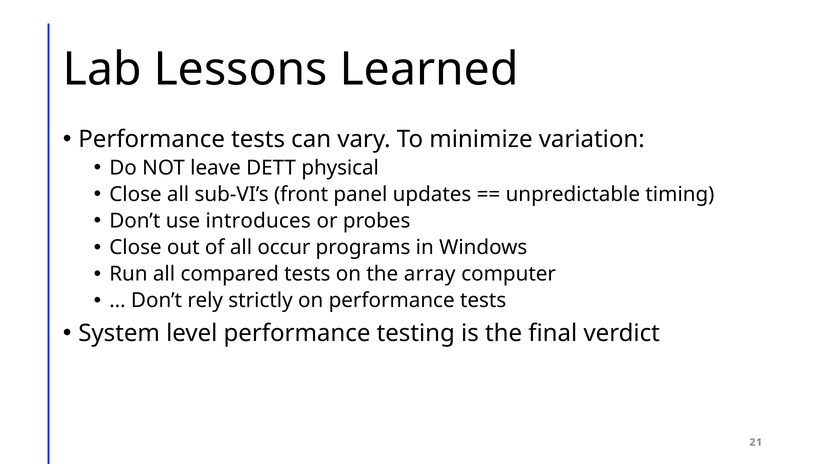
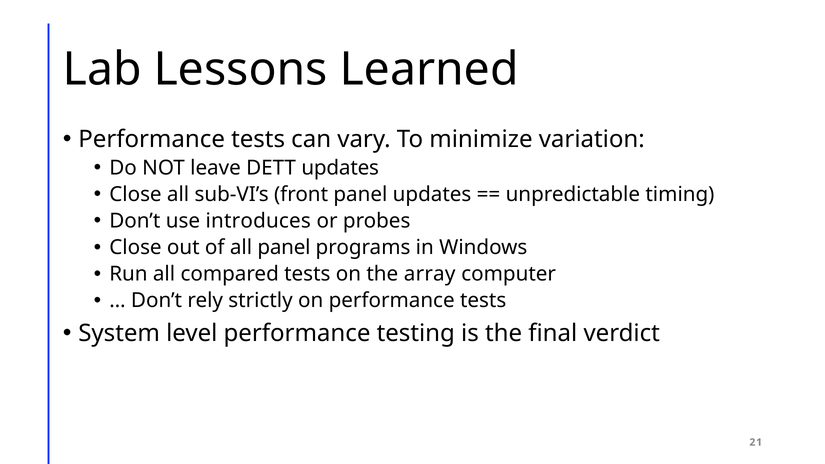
DETT physical: physical -> updates
all occur: occur -> panel
